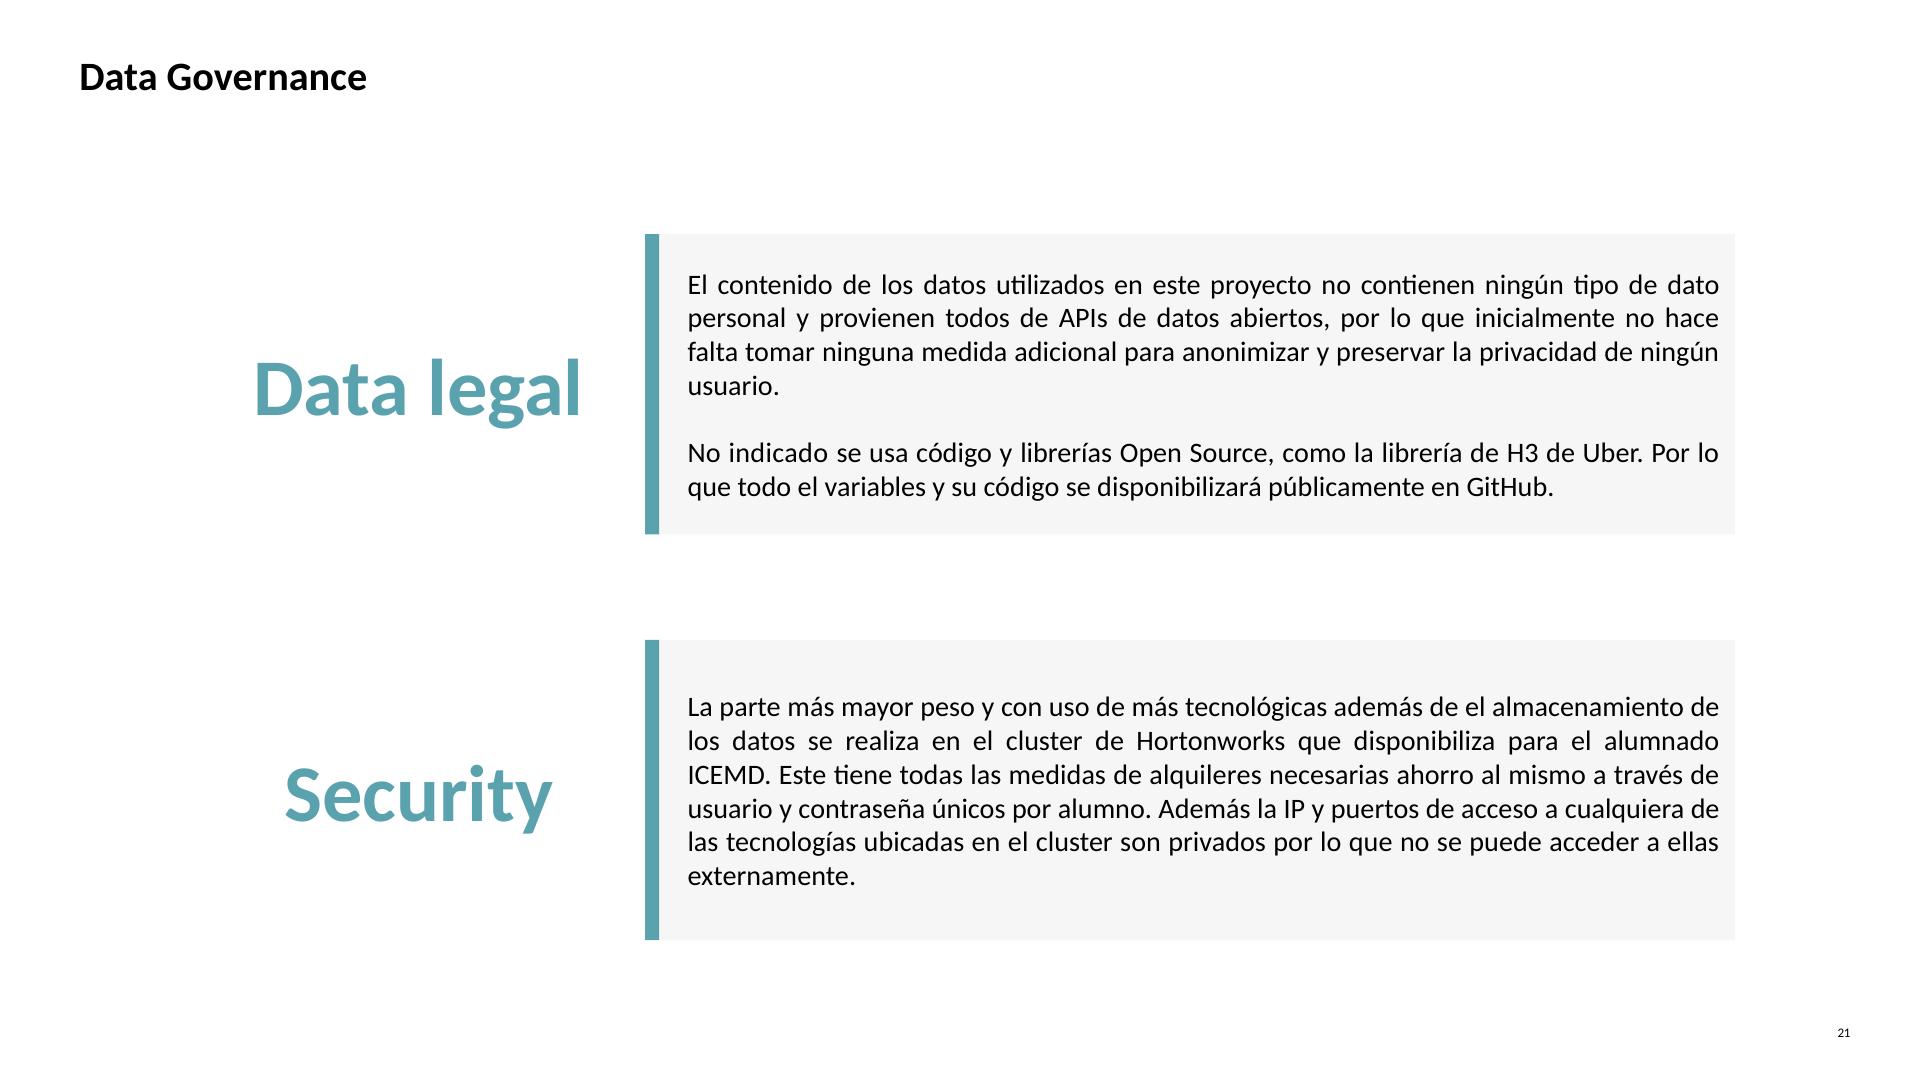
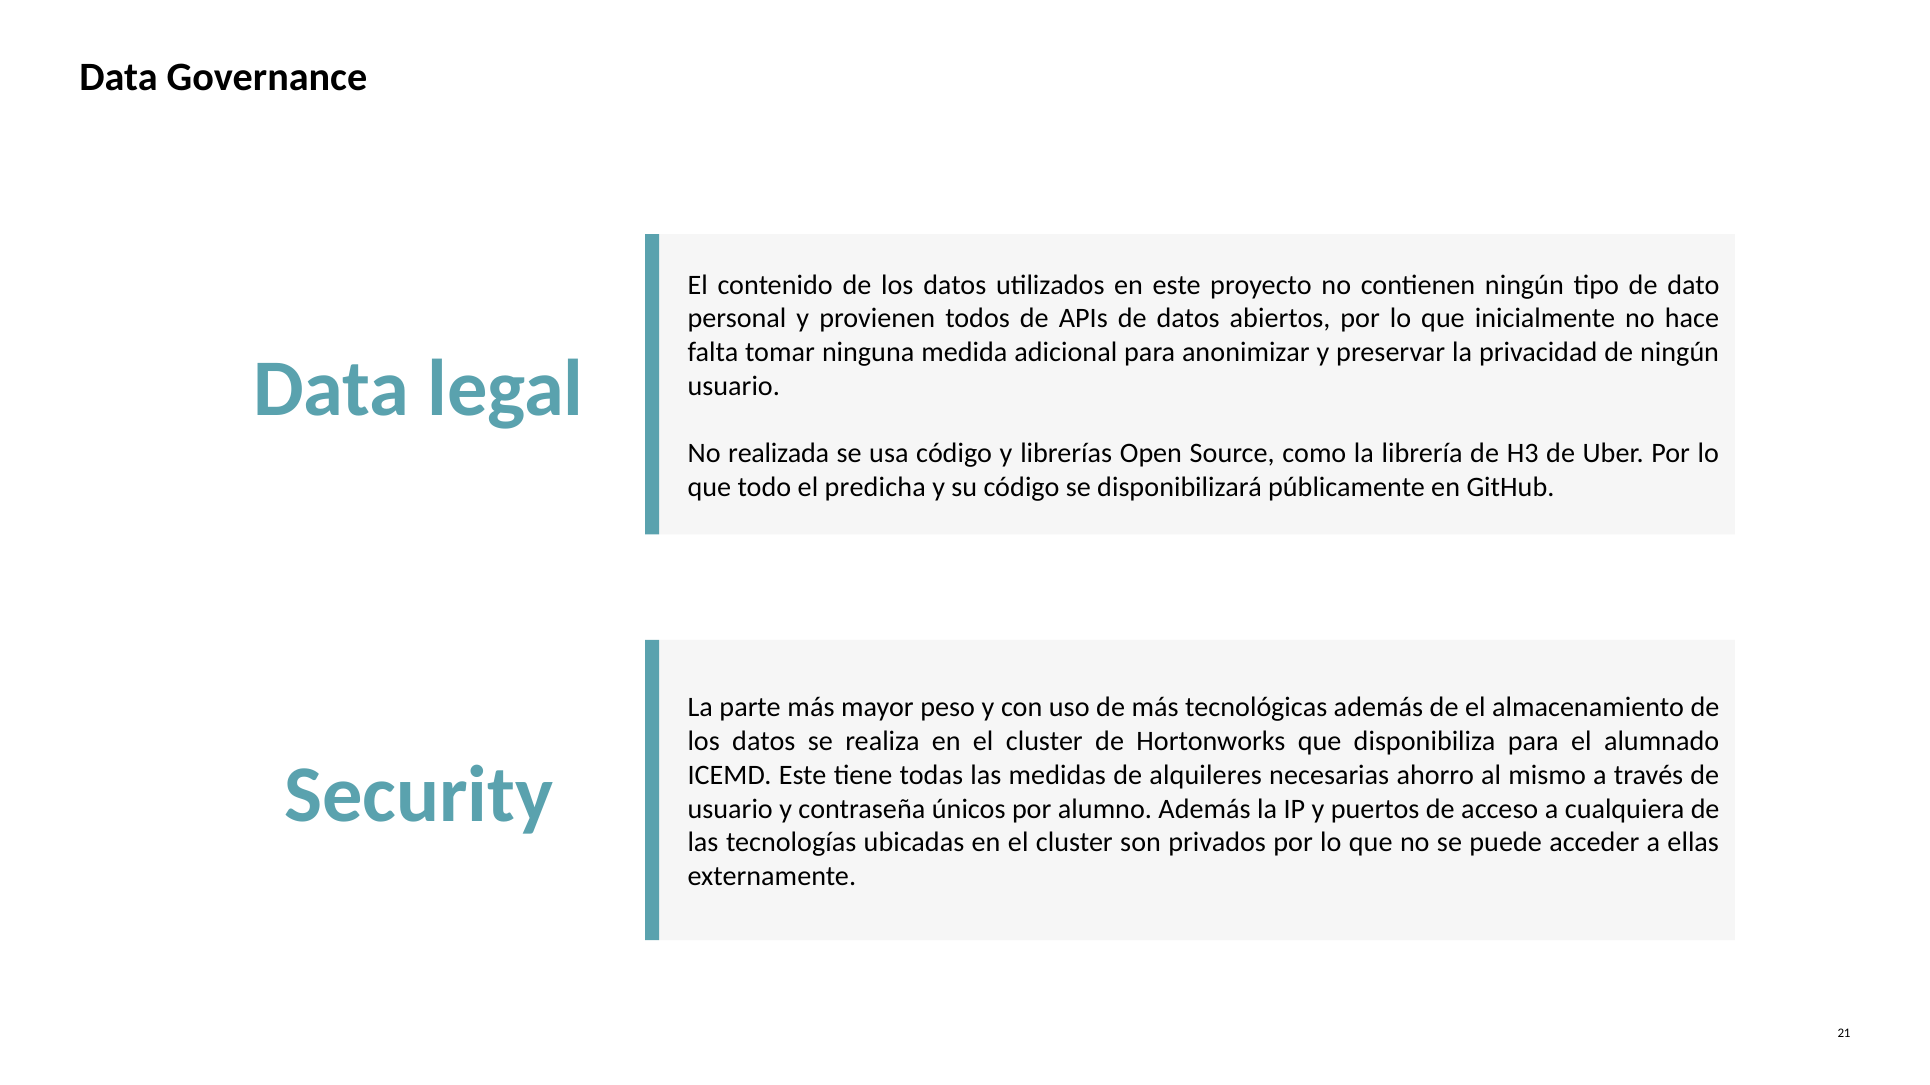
indicado: indicado -> realizada
variables: variables -> predicha
